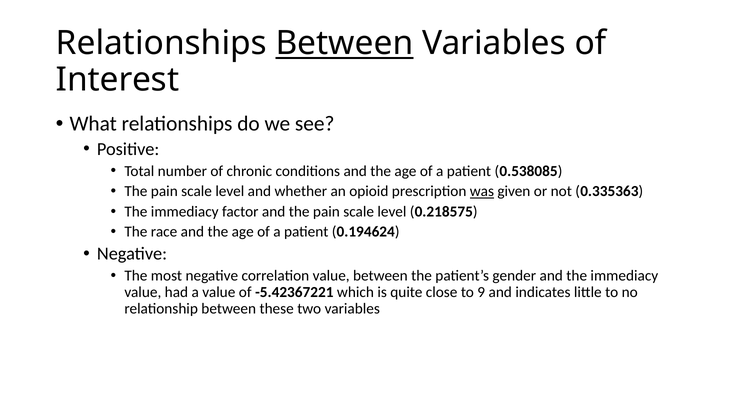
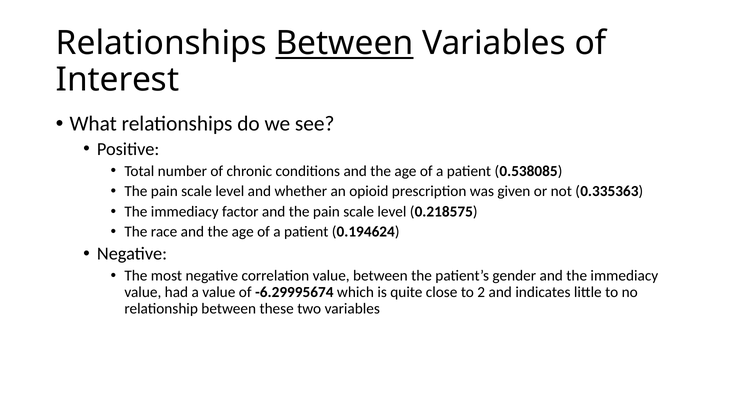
was underline: present -> none
-5.42367221: -5.42367221 -> -6.29995674
9: 9 -> 2
